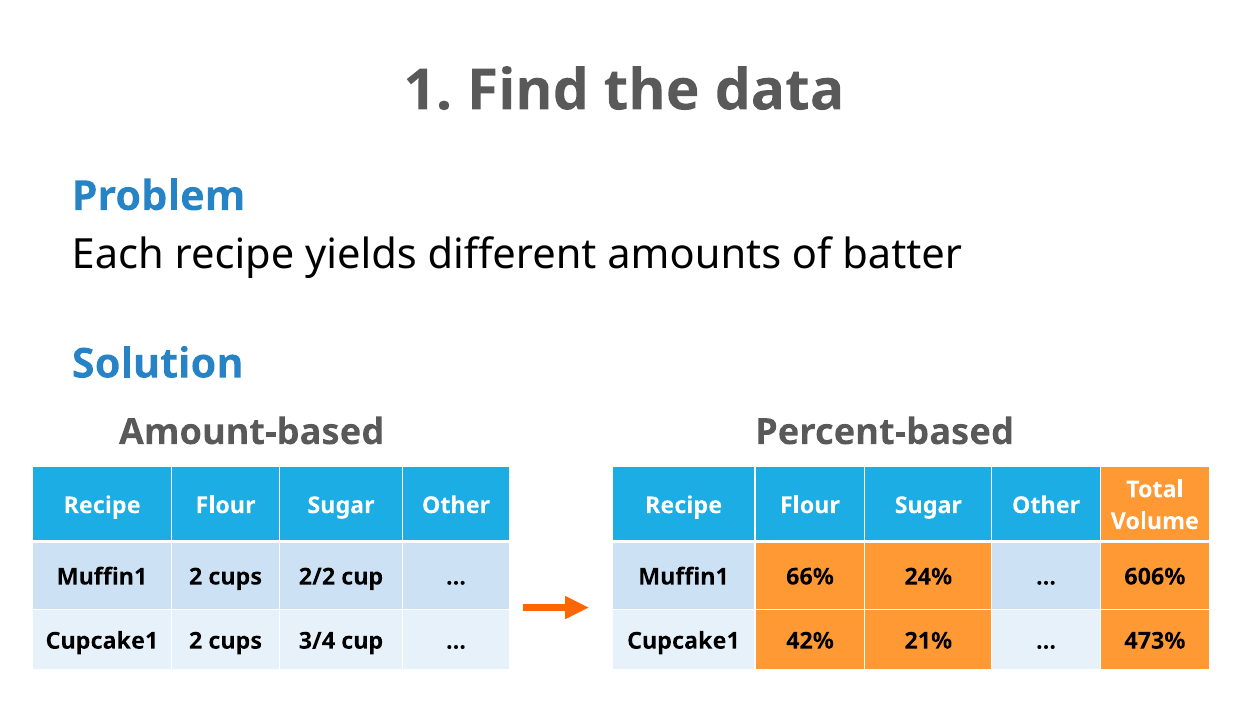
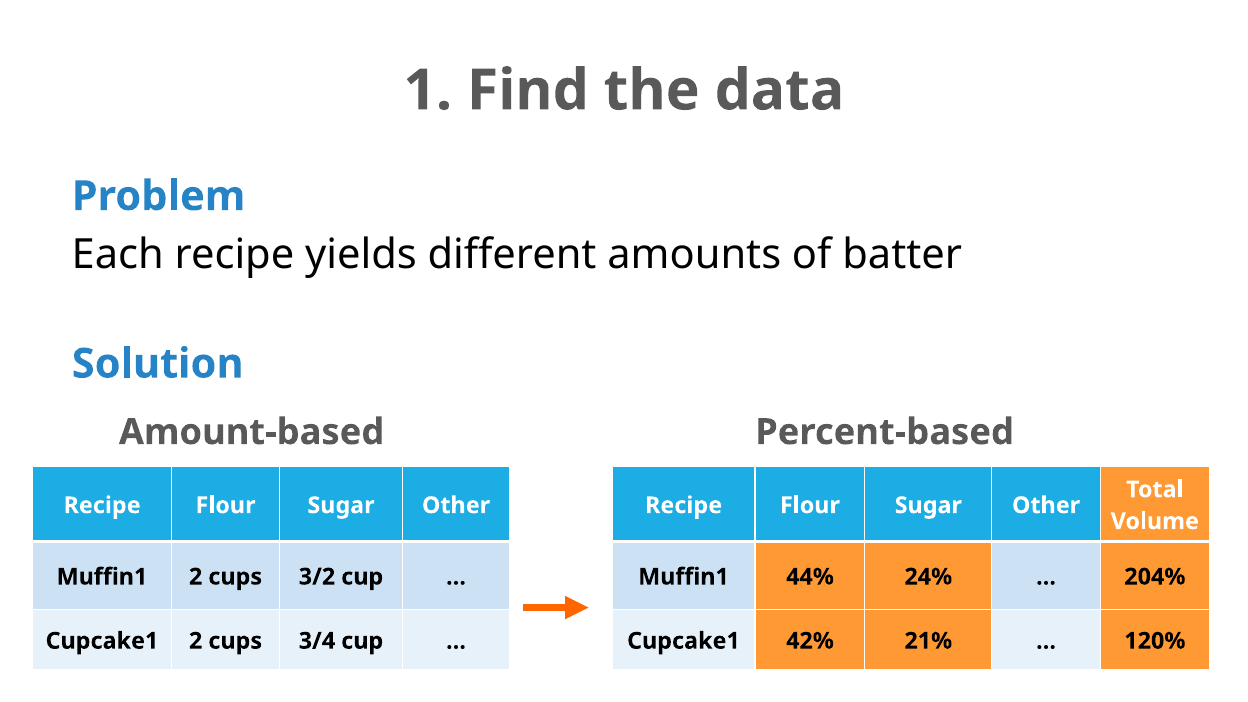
2/2: 2/2 -> 3/2
66%: 66% -> 44%
606%: 606% -> 204%
473%: 473% -> 120%
